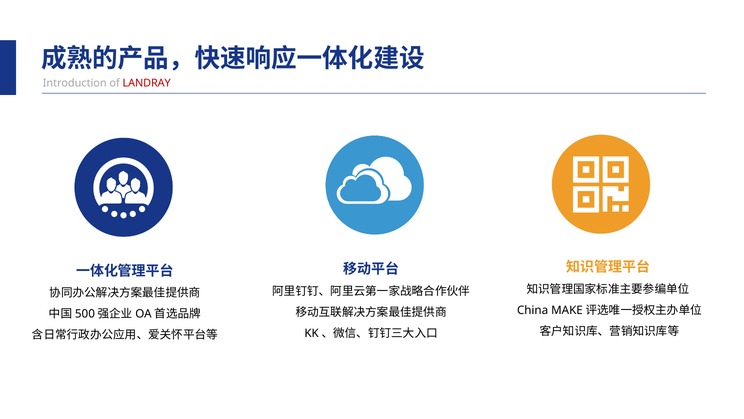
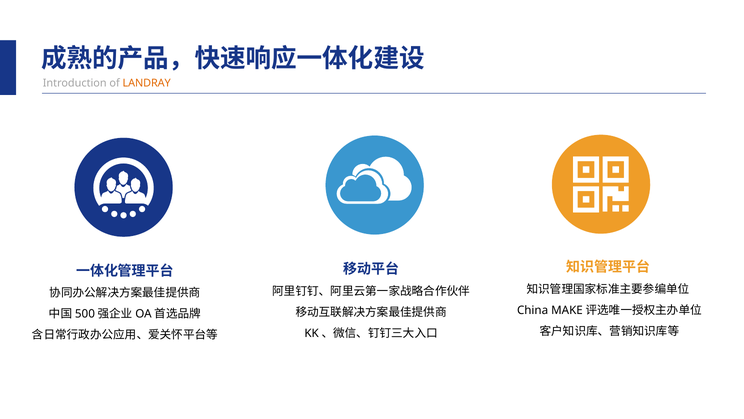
LANDRAY colour: red -> orange
